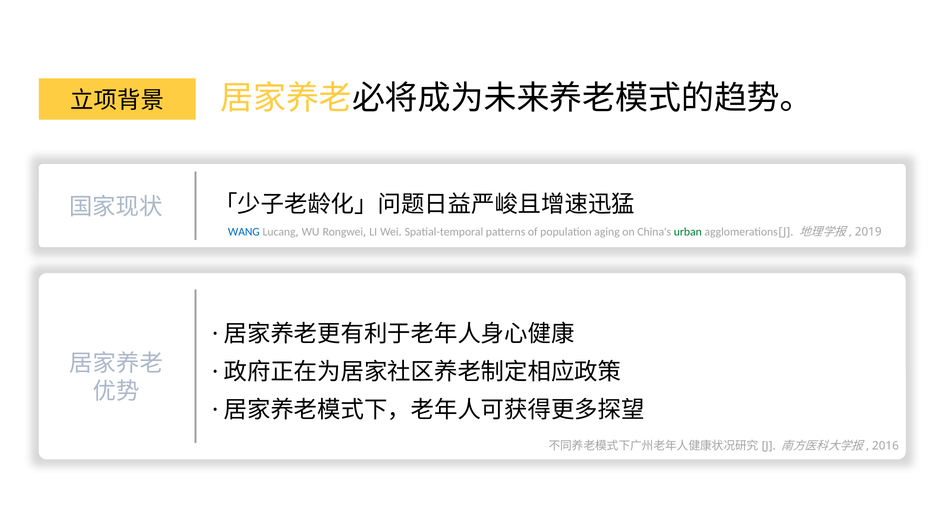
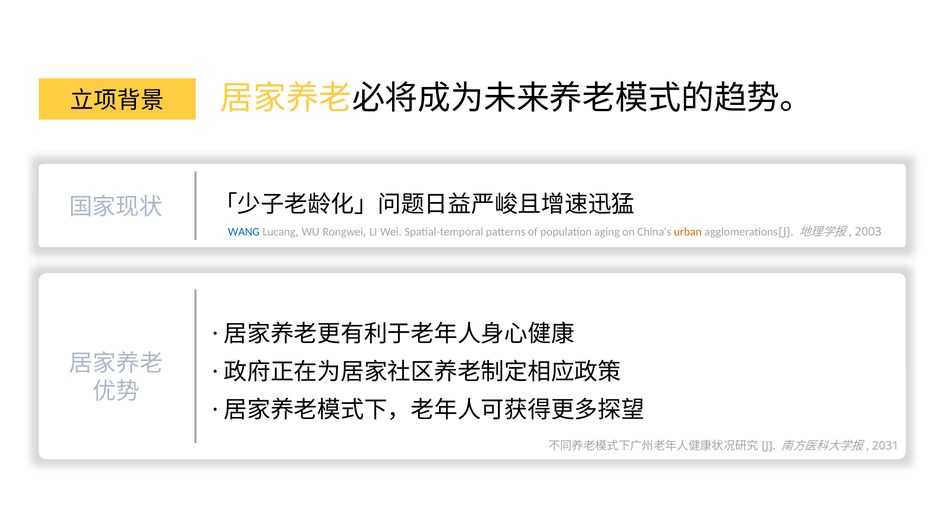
urban colour: green -> orange
2019: 2019 -> 2003
2016: 2016 -> 2031
